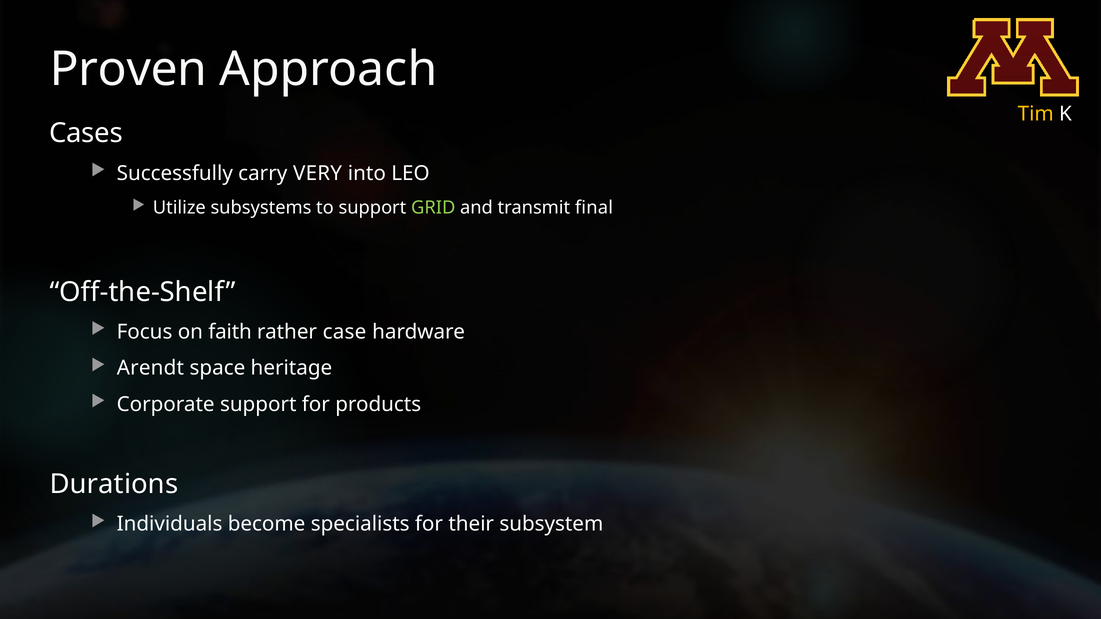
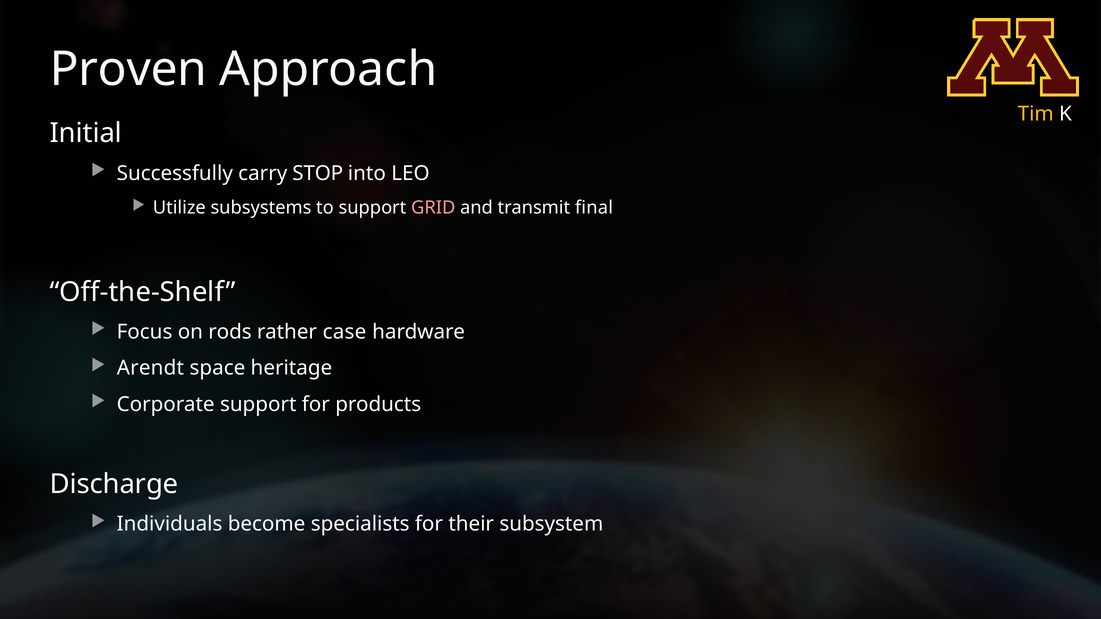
Cases: Cases -> Initial
VERY: VERY -> STOP
GRID colour: light green -> pink
faith: faith -> rods
Durations: Durations -> Discharge
